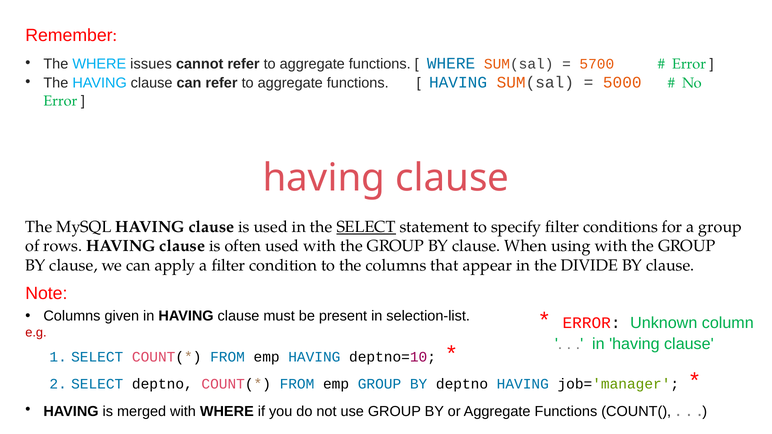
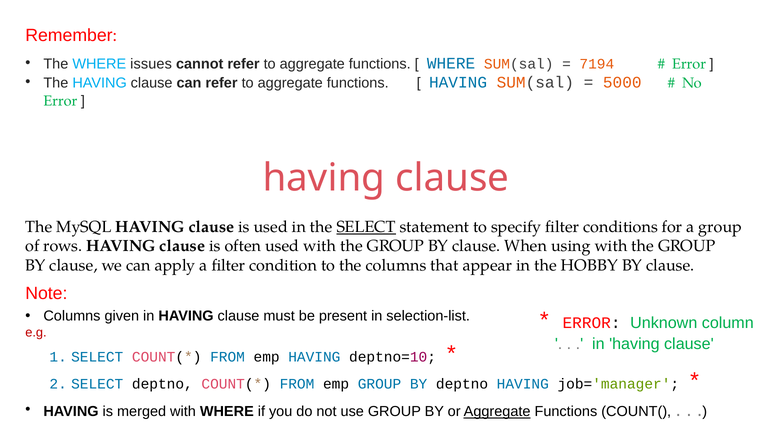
5700: 5700 -> 7194
DIVIDE: DIVIDE -> HOBBY
Aggregate at (497, 412) underline: none -> present
